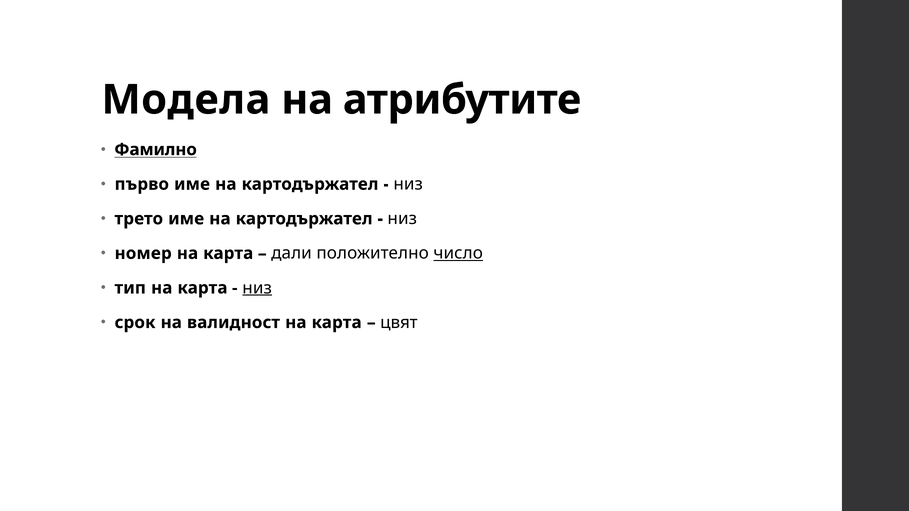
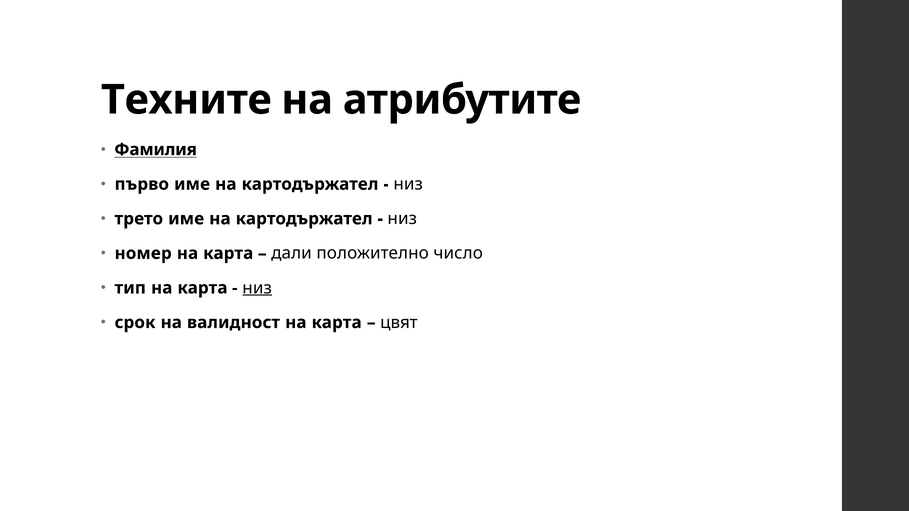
Модела: Модела -> Техните
Фамилно: Фамилно -> Фамилия
число underline: present -> none
